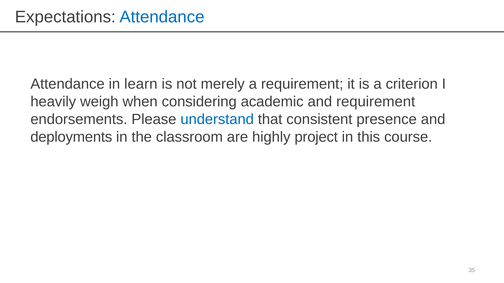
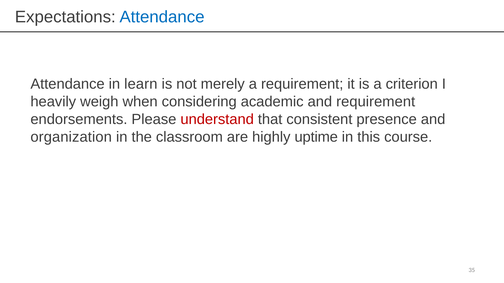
understand colour: blue -> red
deployments: deployments -> organization
project: project -> uptime
